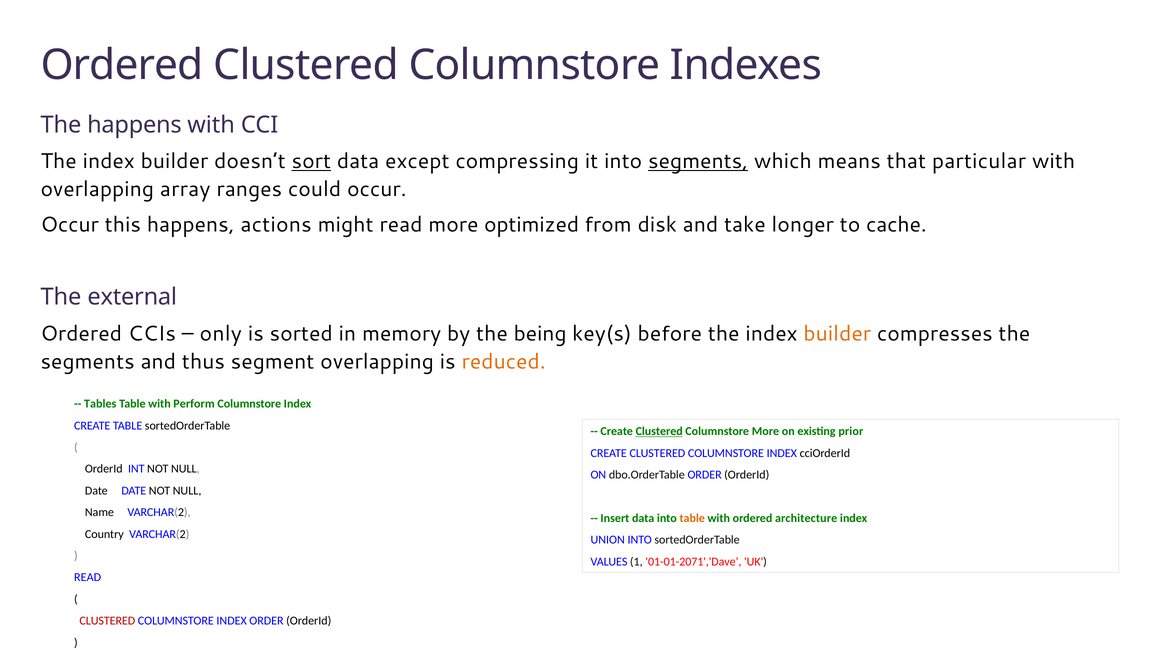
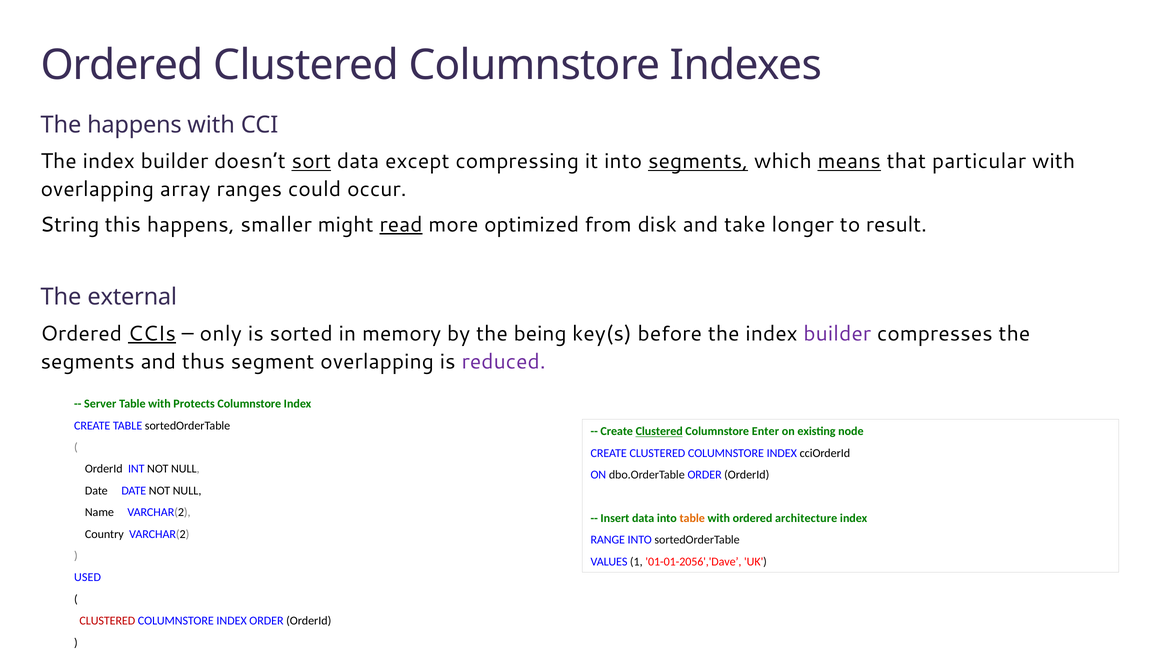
means underline: none -> present
Occur at (70, 225): Occur -> String
actions: actions -> smaller
read at (401, 225) underline: none -> present
cache: cache -> result
CCIs underline: none -> present
builder at (837, 334) colour: orange -> purple
reduced colour: orange -> purple
Tables: Tables -> Server
Perform: Perform -> Protects
Columnstore More: More -> Enter
prior: prior -> node
UNION: UNION -> RANGE
01-01-2071','Dave: 01-01-2071','Dave -> 01-01-2056','Dave
READ at (88, 578): READ -> USED
